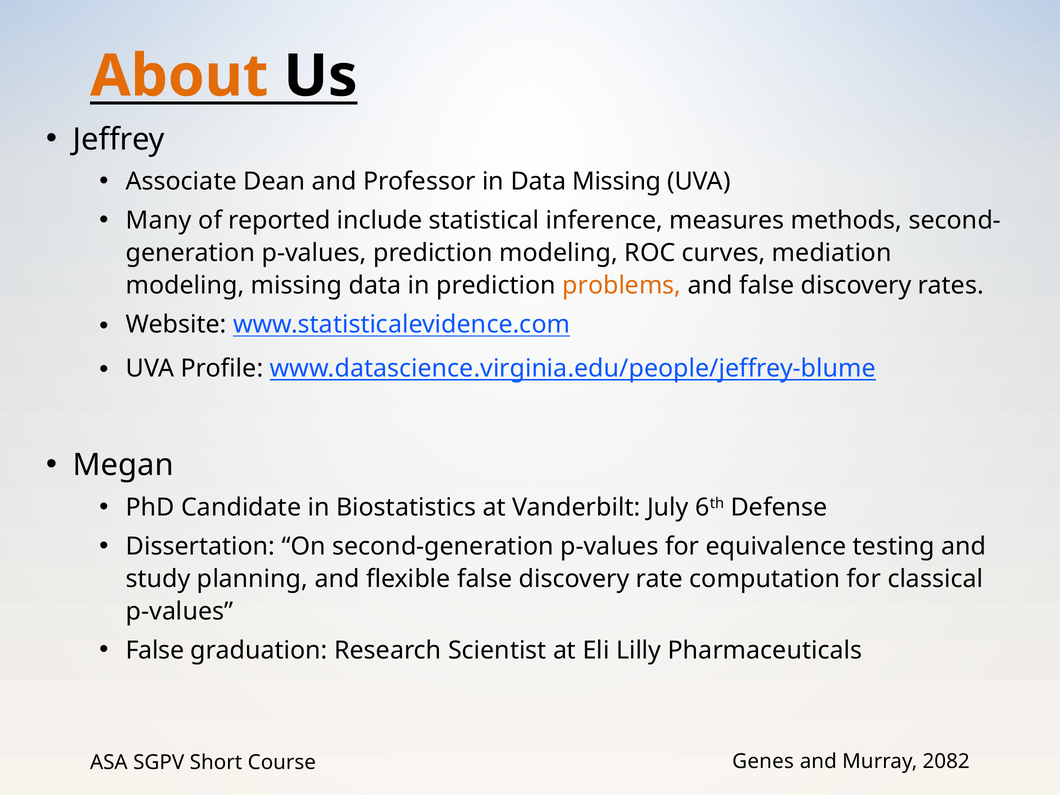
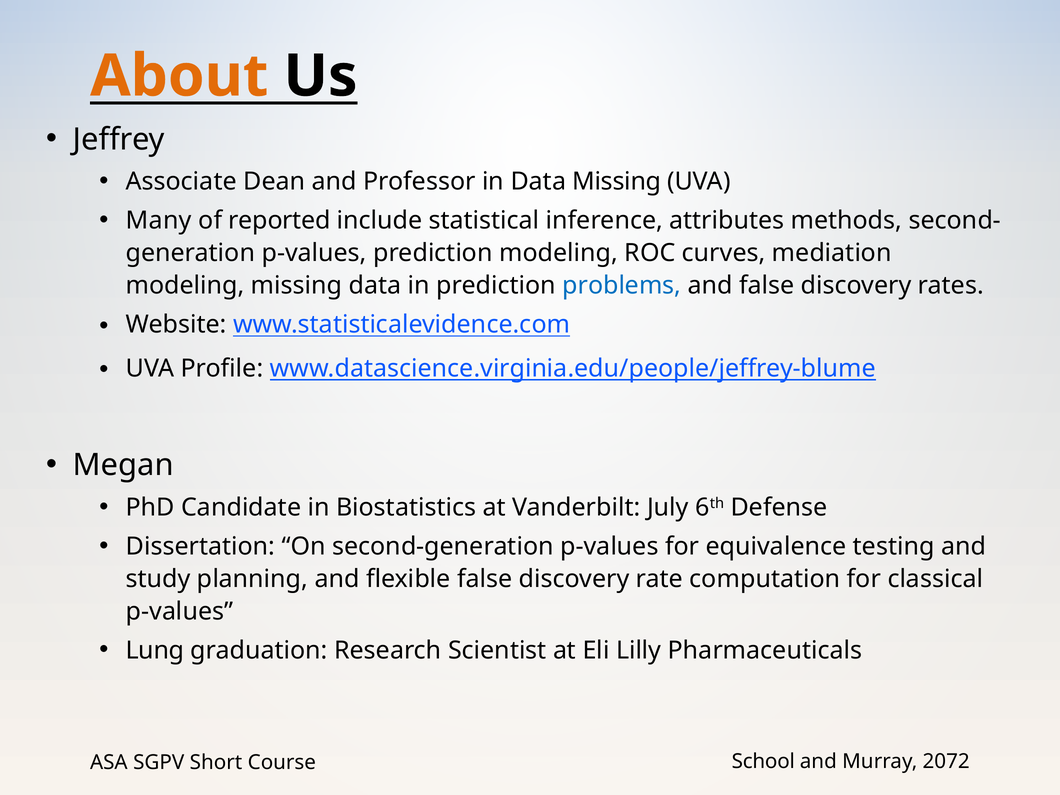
measures: measures -> attributes
problems colour: orange -> blue
False at (155, 650): False -> Lung
Genes: Genes -> School
2082: 2082 -> 2072
